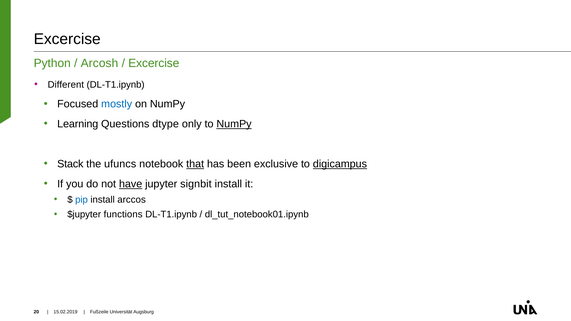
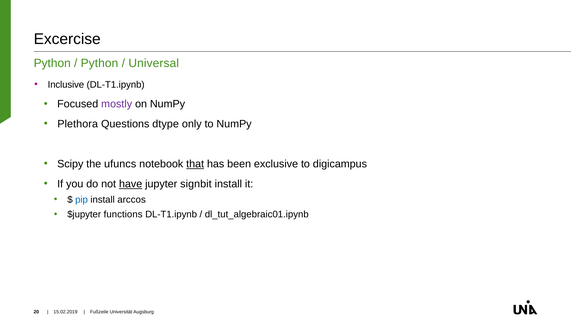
Arcosh at (99, 63): Arcosh -> Python
Excercise at (154, 63): Excercise -> Universal
Different: Different -> Inclusive
mostly colour: blue -> purple
Learning: Learning -> Plethora
NumPy at (234, 124) underline: present -> none
Stack: Stack -> Scipy
digicampus underline: present -> none
dl_tut_notebook01.ipynb: dl_tut_notebook01.ipynb -> dl_tut_algebraic01.ipynb
